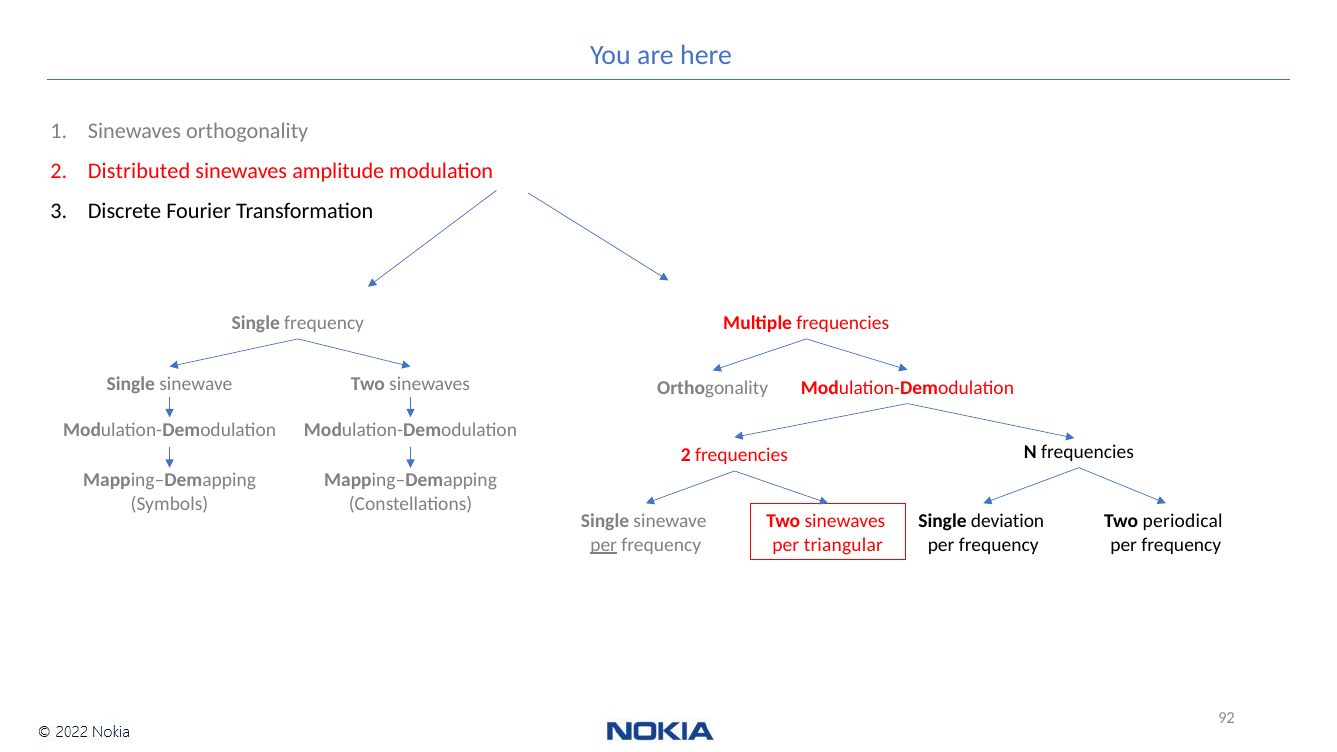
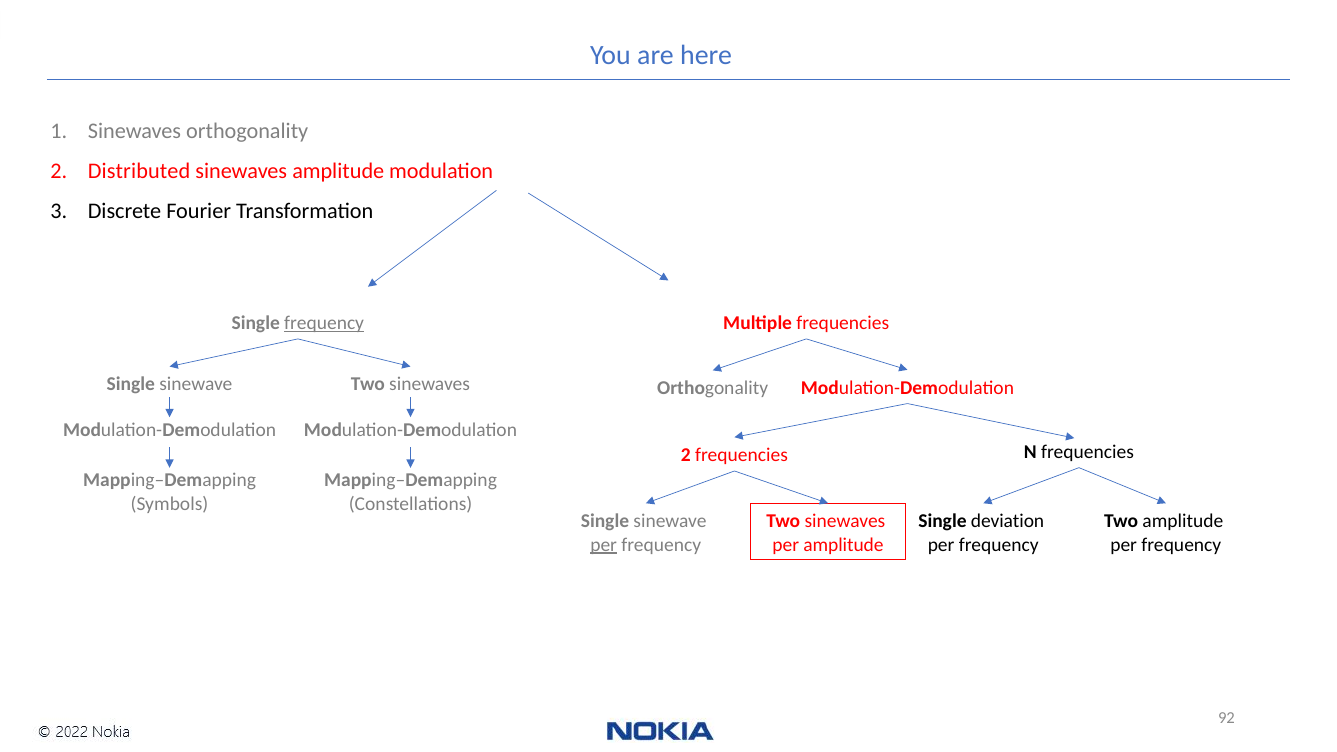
frequency at (324, 323) underline: none -> present
Two periodical: periodical -> amplitude
per triangular: triangular -> amplitude
